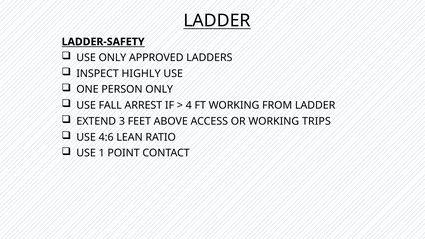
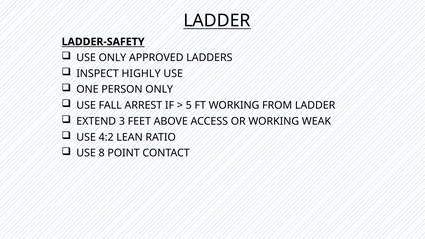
4: 4 -> 5
TRIPS: TRIPS -> WEAK
4:6: 4:6 -> 4:2
1: 1 -> 8
